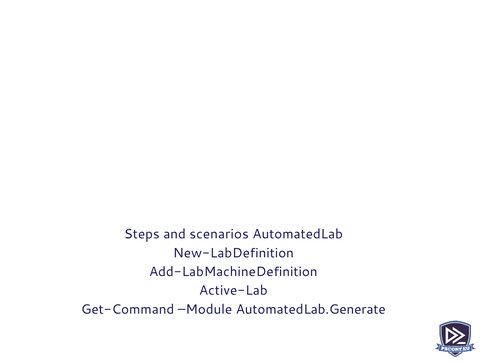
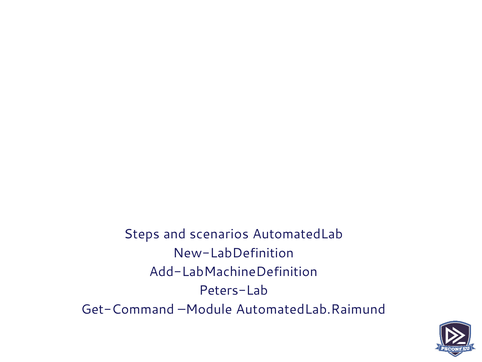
Active-Lab: Active-Lab -> Peters-Lab
AutomatedLab.Generate: AutomatedLab.Generate -> AutomatedLab.Raimund
